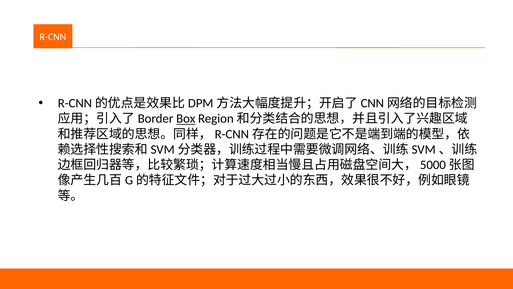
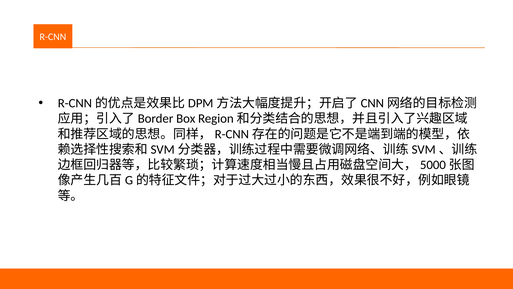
Box underline: present -> none
